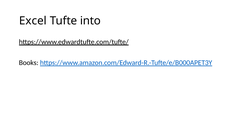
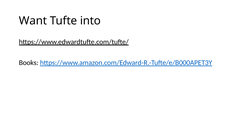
Excel: Excel -> Want
